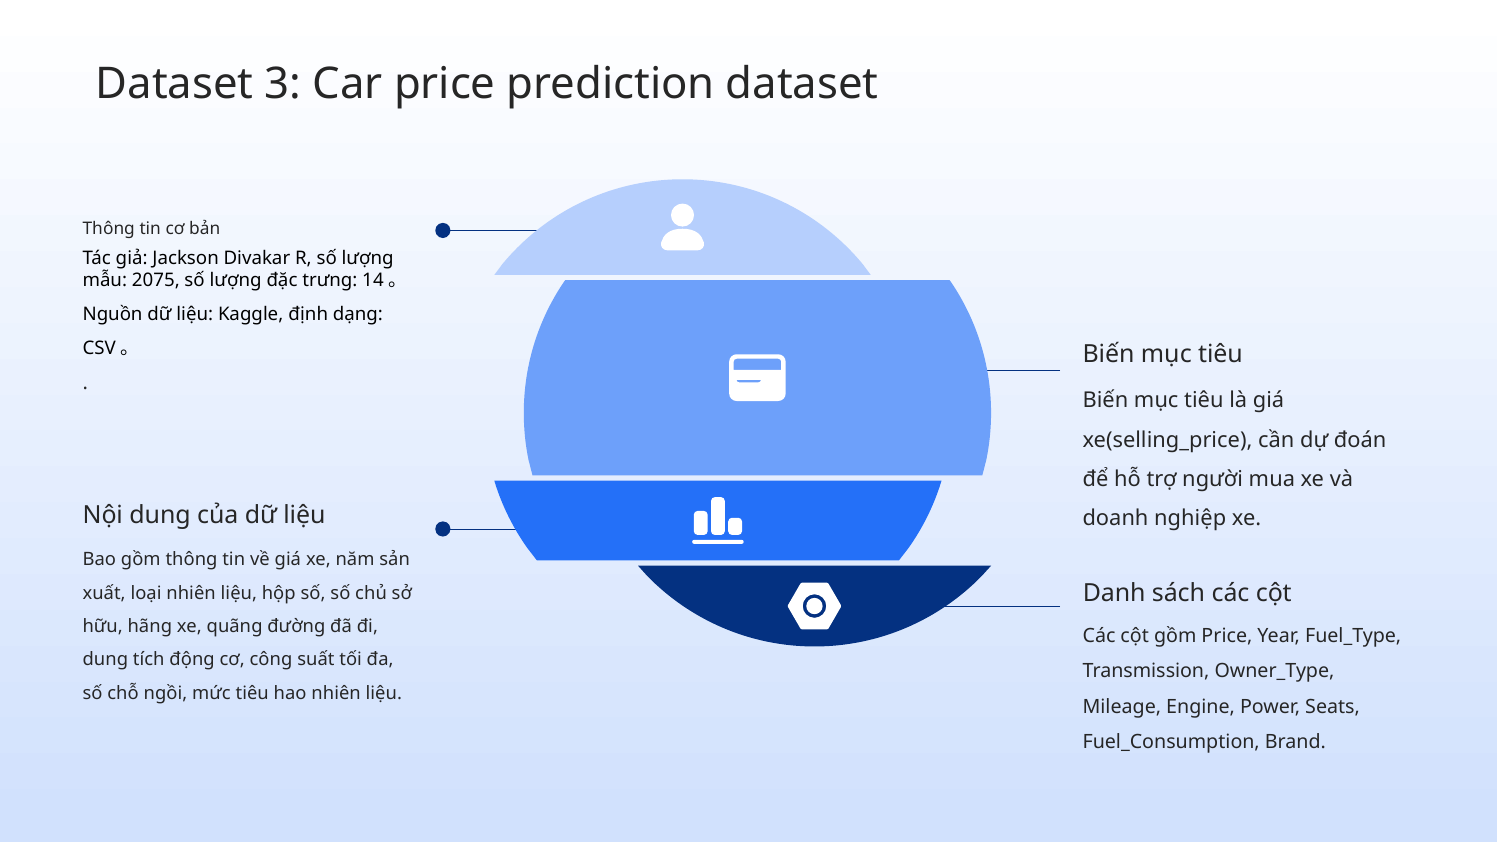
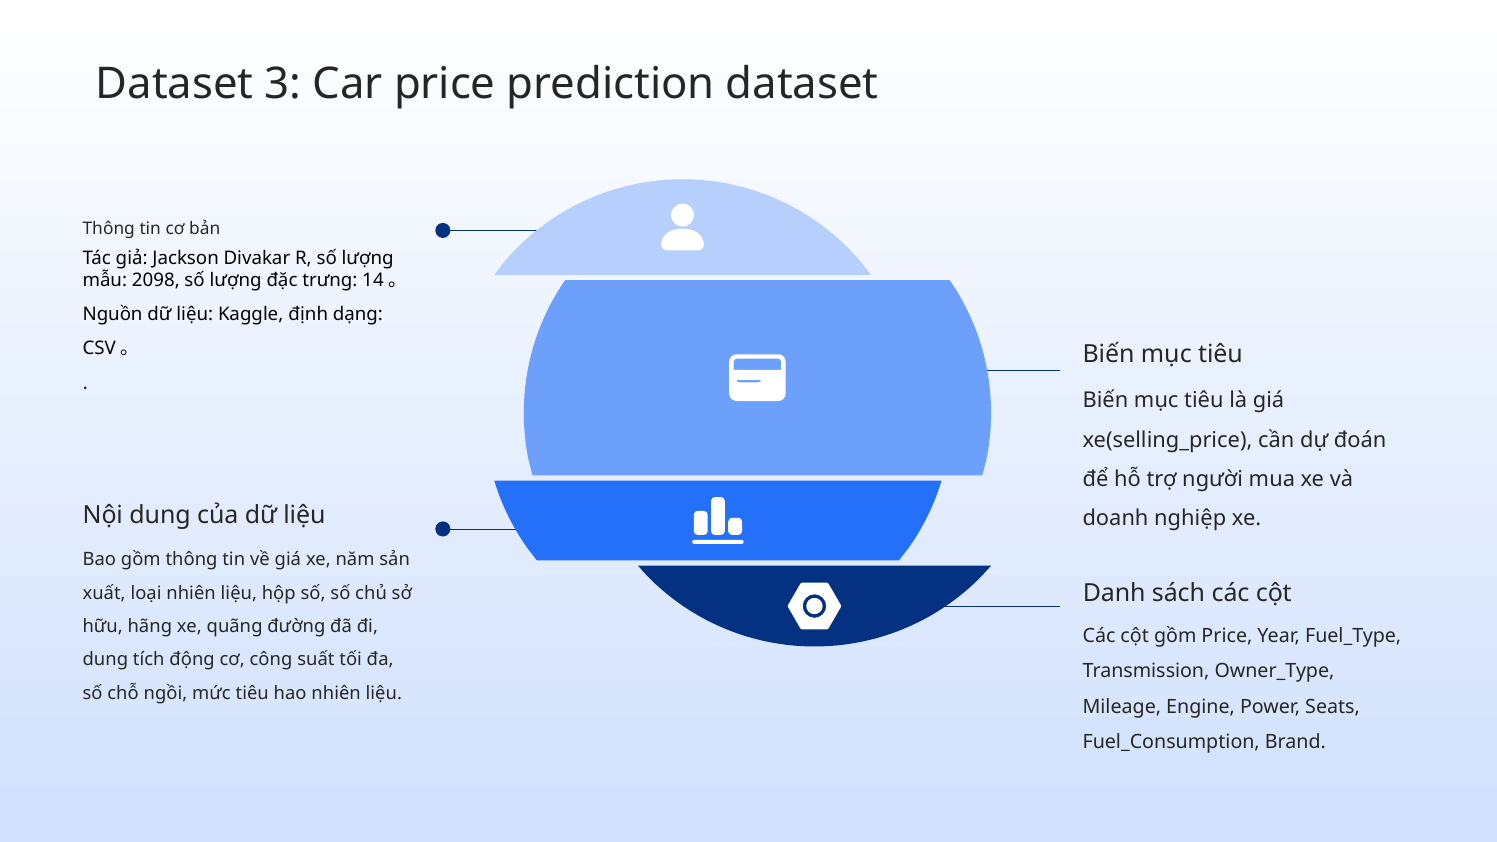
2075: 2075 -> 2098
